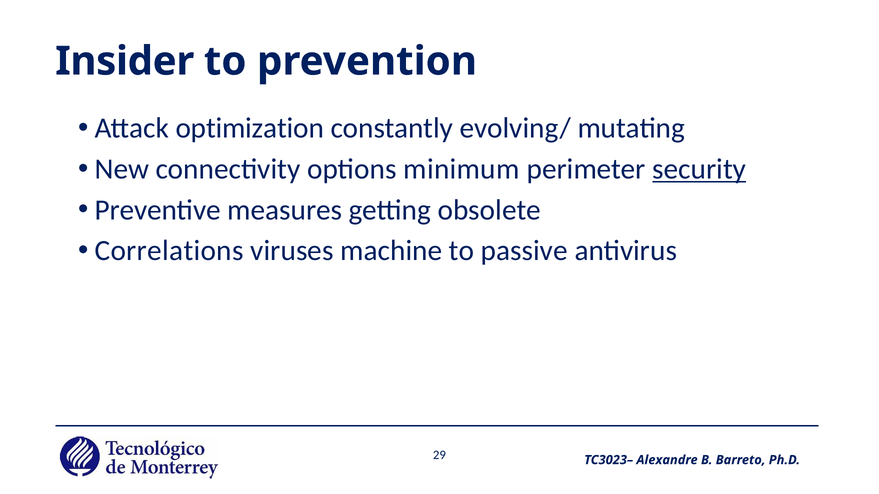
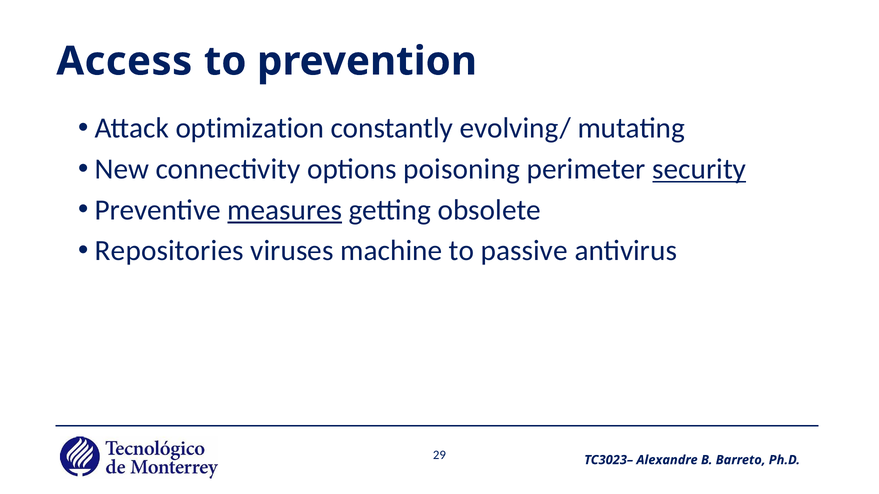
Insider: Insider -> Access
minimum: minimum -> poisoning
measures underline: none -> present
Correlations: Correlations -> Repositories
